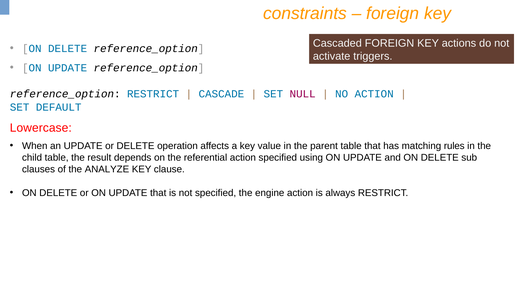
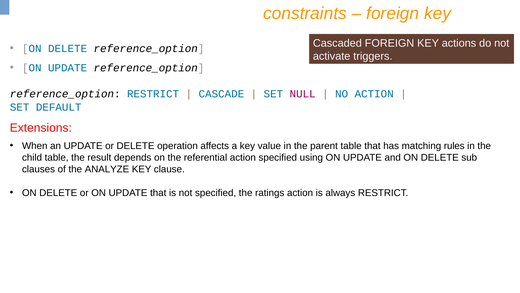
Lowercase: Lowercase -> Extensions
engine: engine -> ratings
